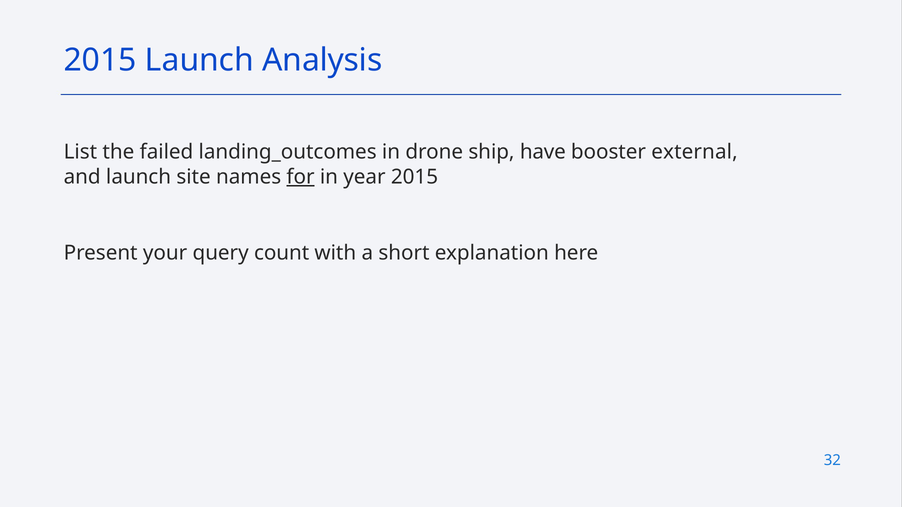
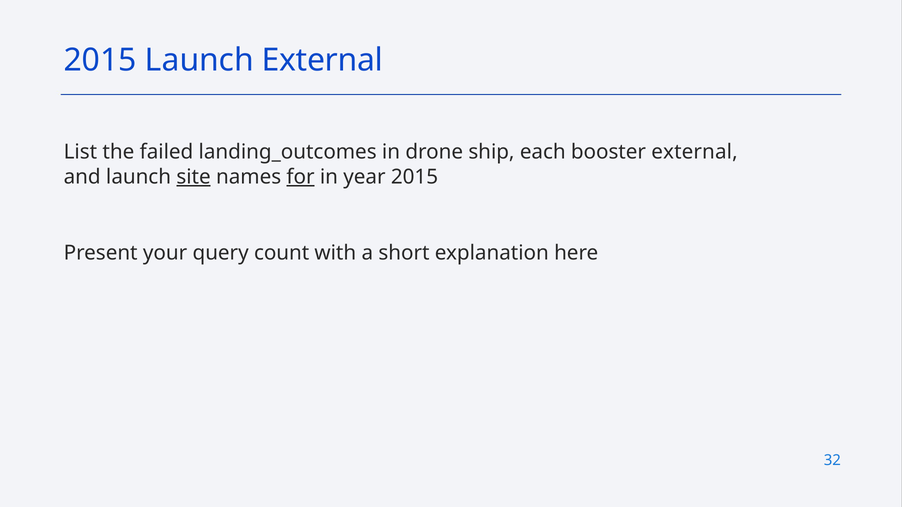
Launch Analysis: Analysis -> External
have: have -> each
site underline: none -> present
